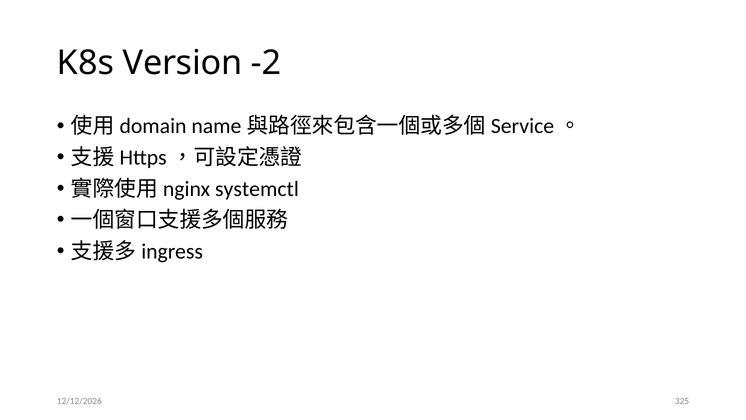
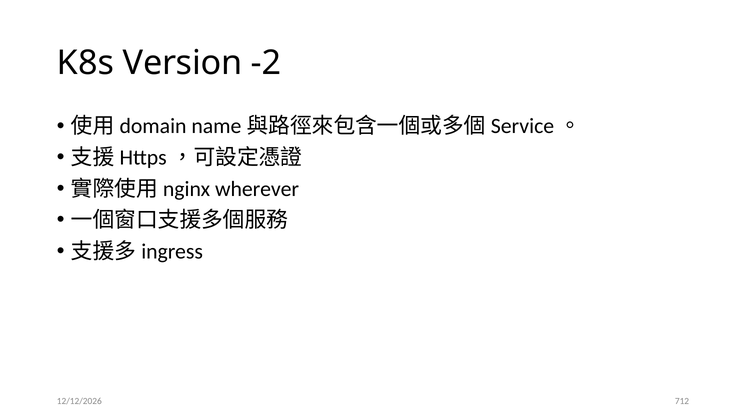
systemctl: systemctl -> wherever
325: 325 -> 712
